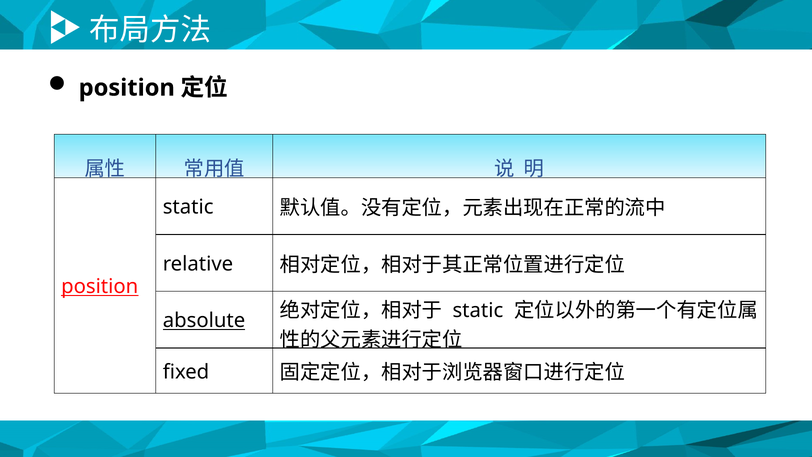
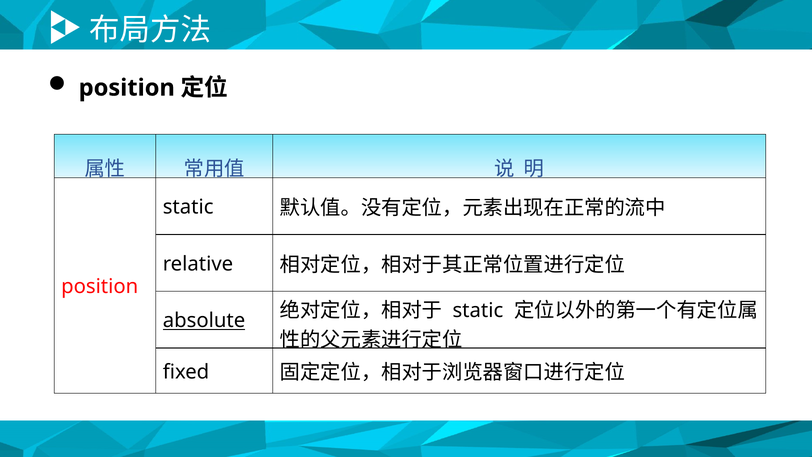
position at (100, 287) underline: present -> none
